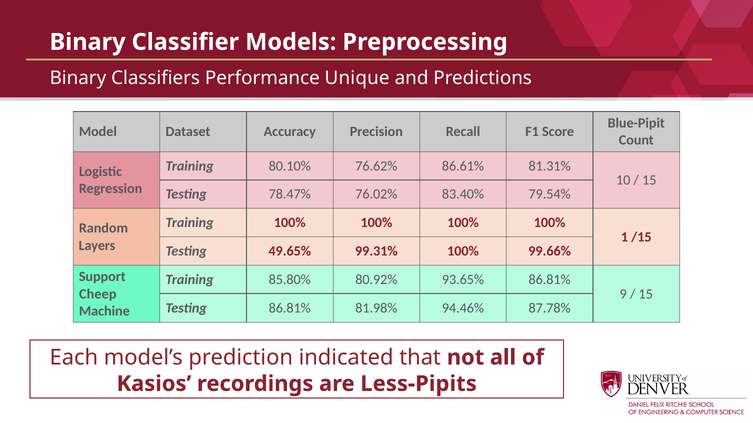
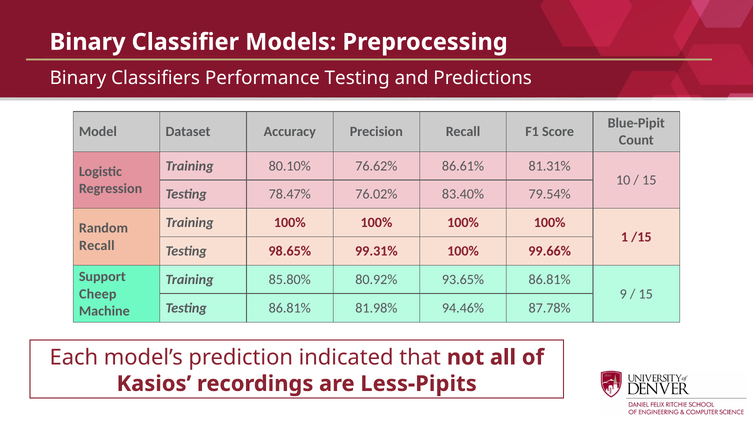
Performance Unique: Unique -> Testing
Layers at (97, 246): Layers -> Recall
49.65%: 49.65% -> 98.65%
